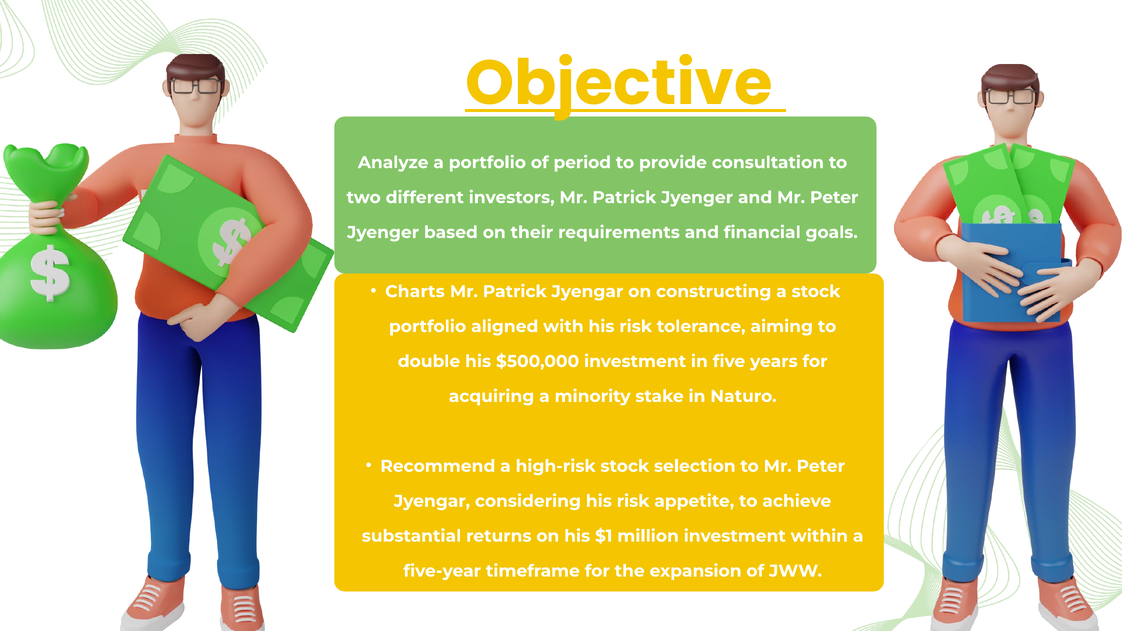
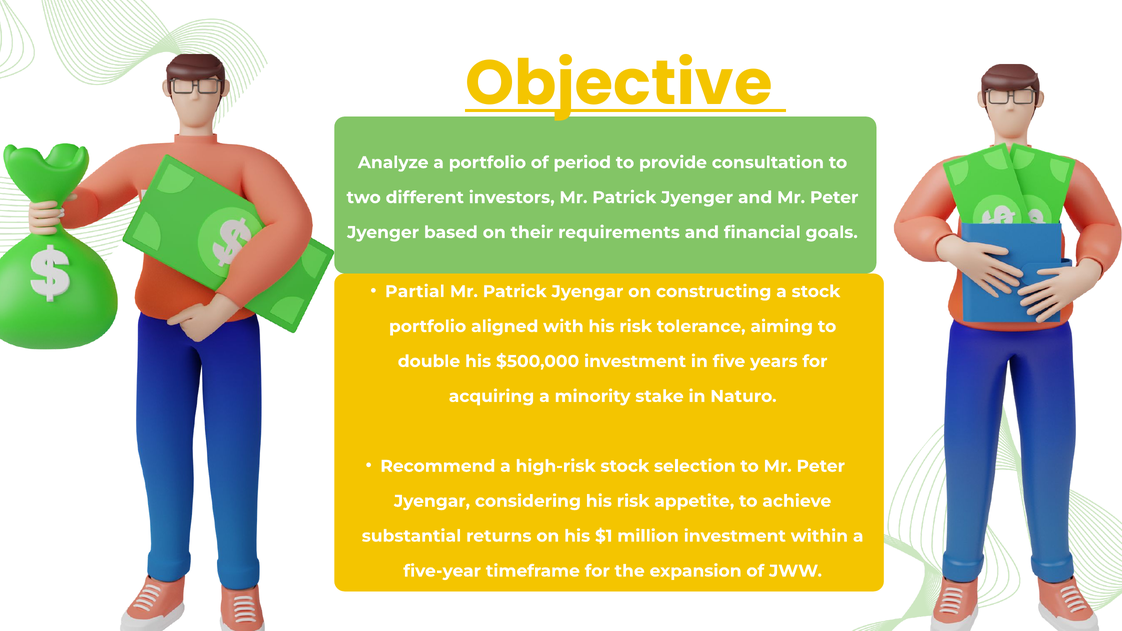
Charts: Charts -> Partial
